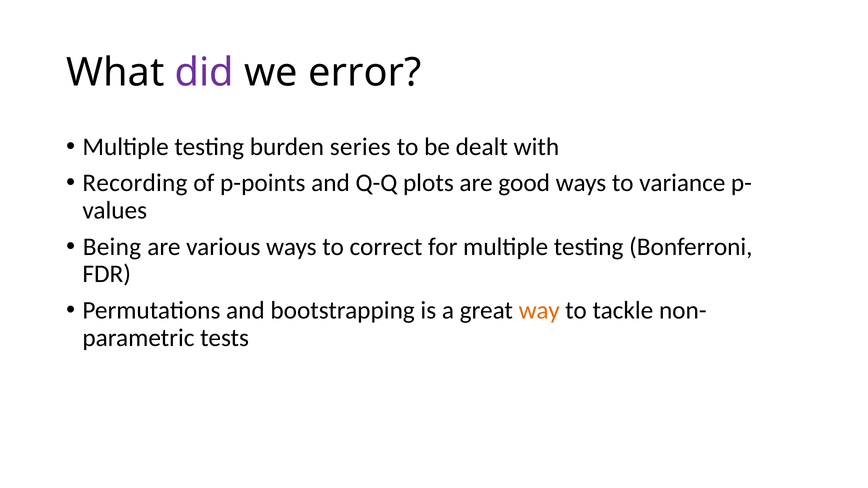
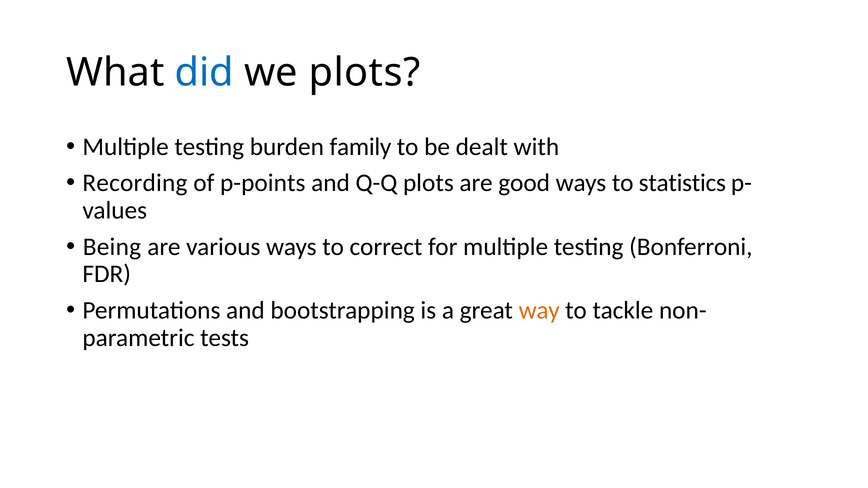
did colour: purple -> blue
we error: error -> plots
series: series -> family
variance: variance -> statistics
